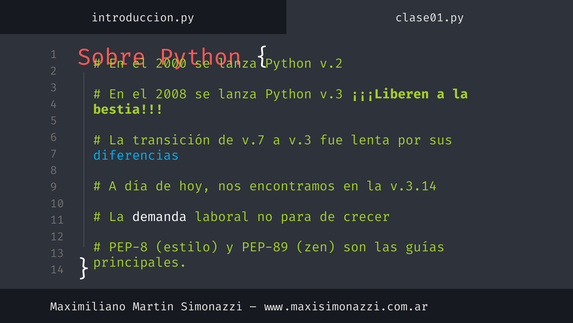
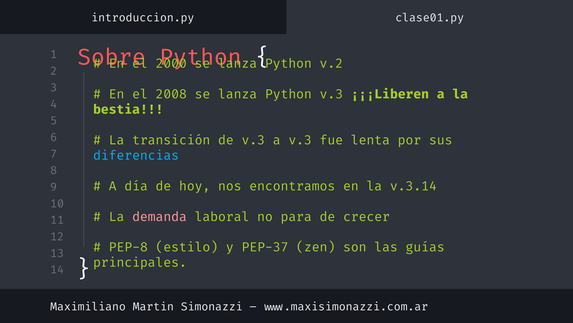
de v.7: v.7 -> v.3
demanda colour: white -> pink
PEP-89: PEP-89 -> PEP-37
